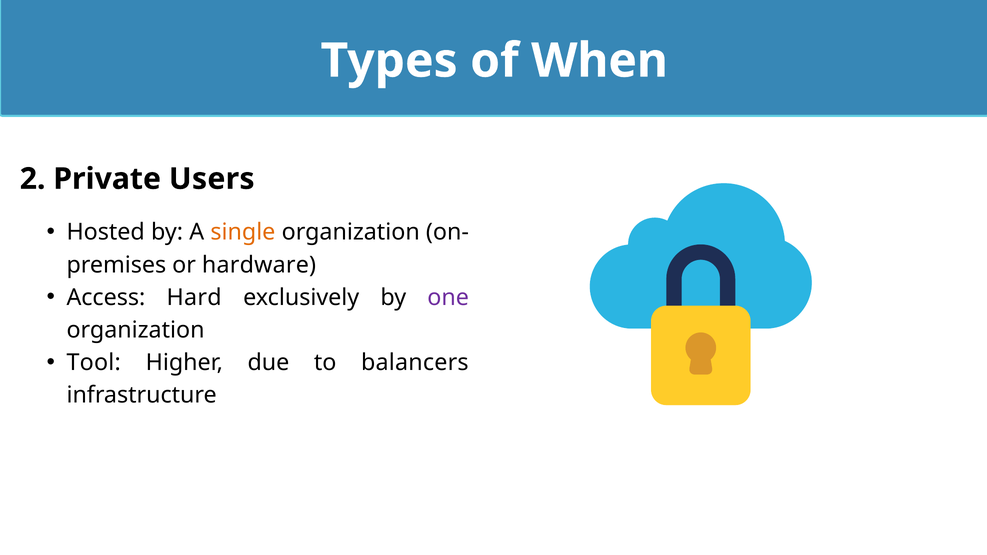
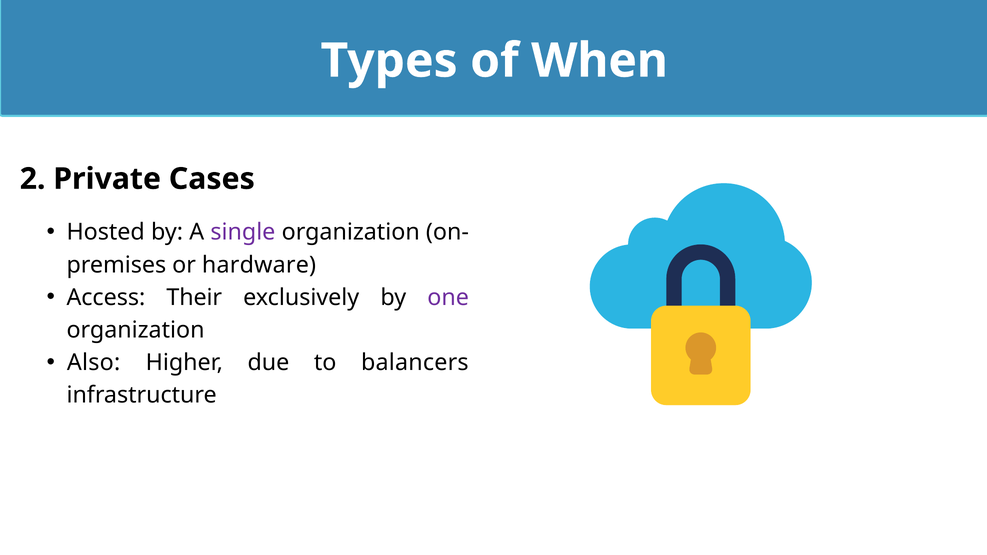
Users: Users -> Cases
single colour: orange -> purple
Hard: Hard -> Their
Tool: Tool -> Also
